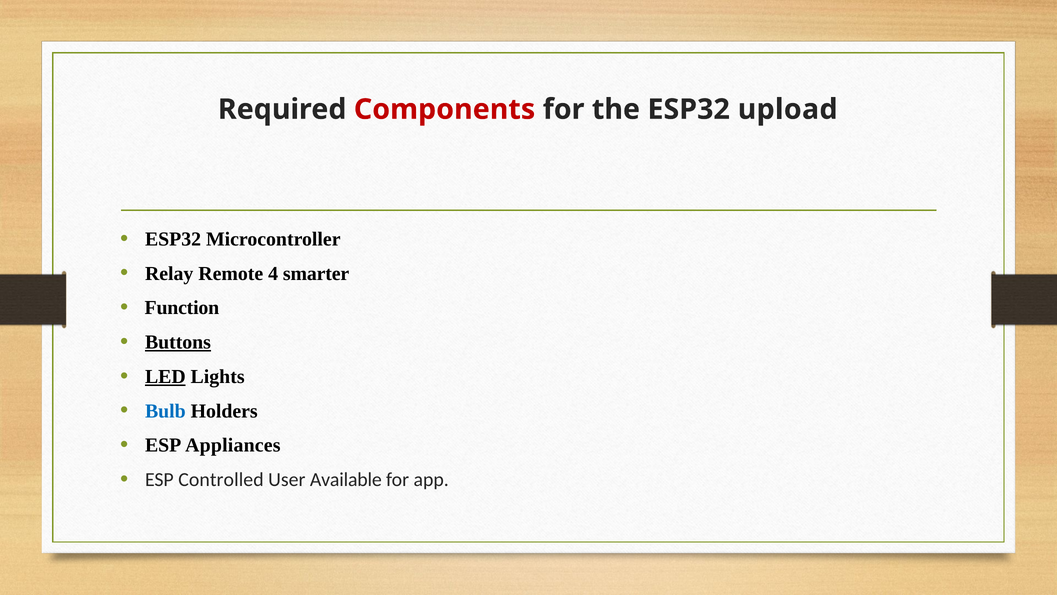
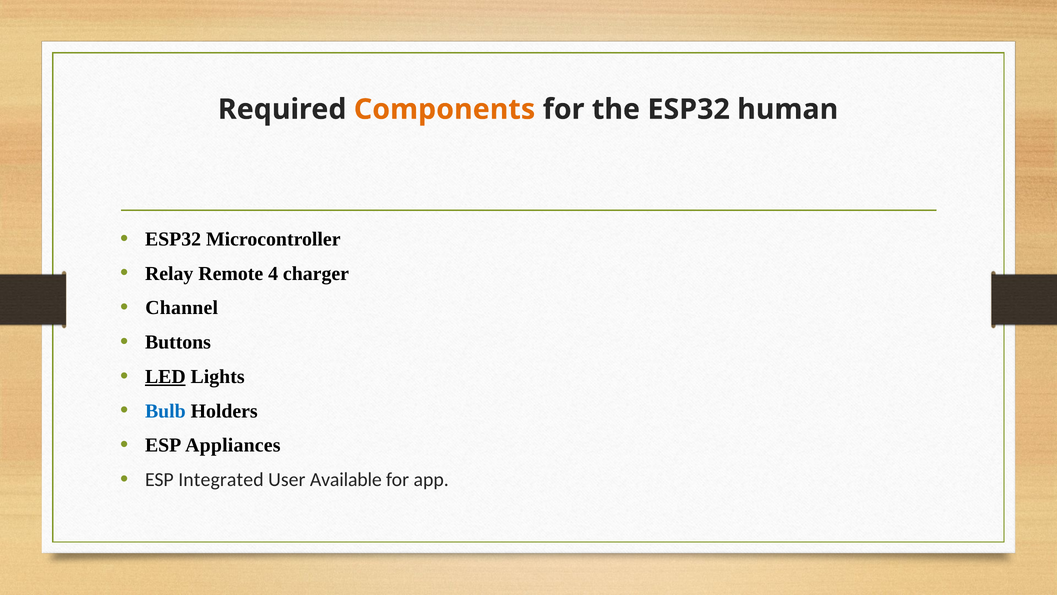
Components colour: red -> orange
upload: upload -> human
smarter: smarter -> charger
Function: Function -> Channel
Buttons underline: present -> none
Controlled: Controlled -> Integrated
